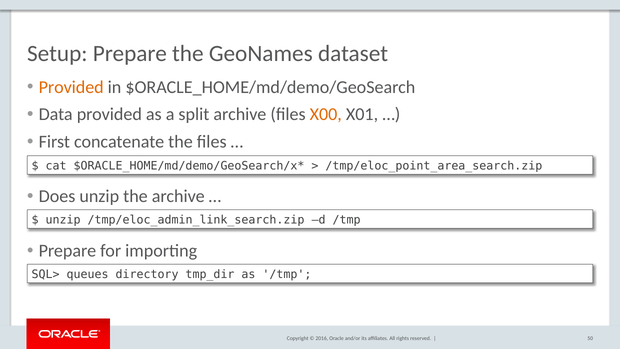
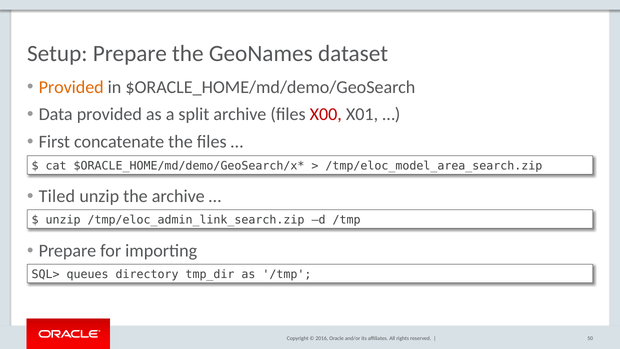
X00 colour: orange -> red
/tmp/eloc_point_area_search.zip: /tmp/eloc_point_area_search.zip -> /tmp/eloc_model_area_search.zip
Does: Does -> Tiled
